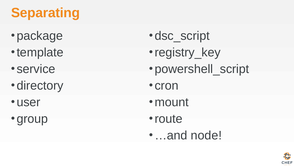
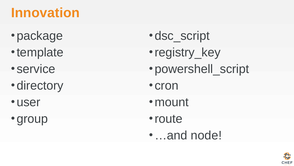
Separating: Separating -> Innovation
